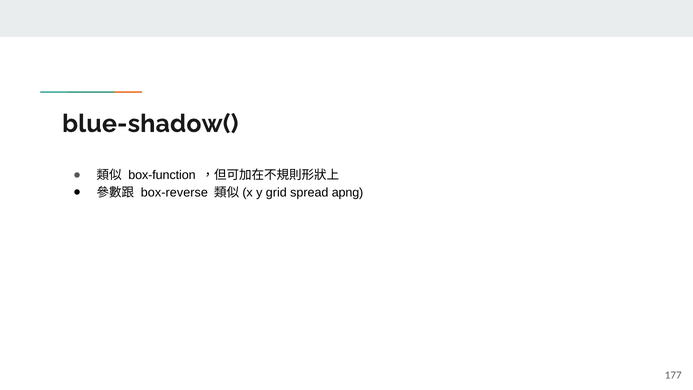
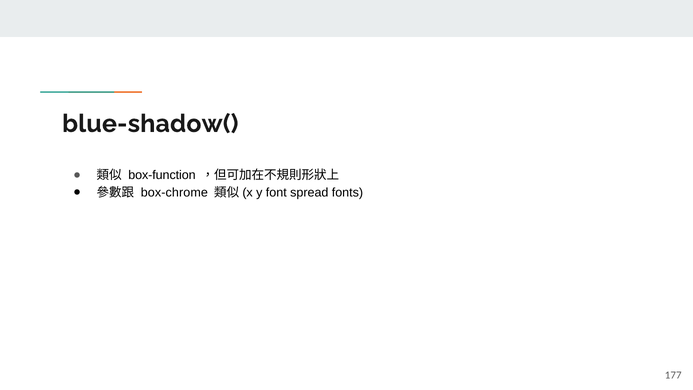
box-reverse: box-reverse -> box-chrome
grid: grid -> font
apng: apng -> fonts
